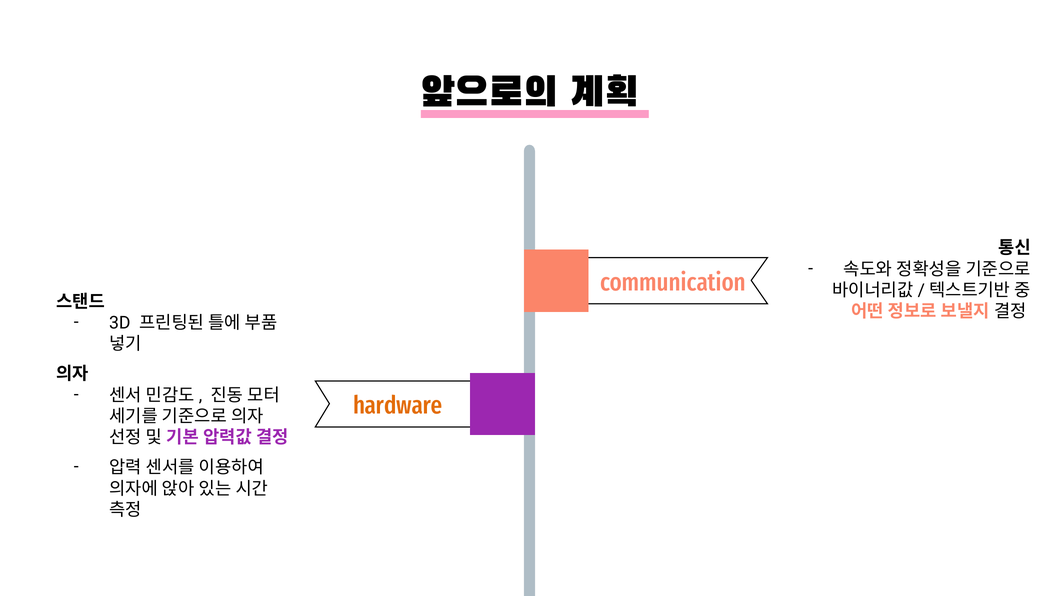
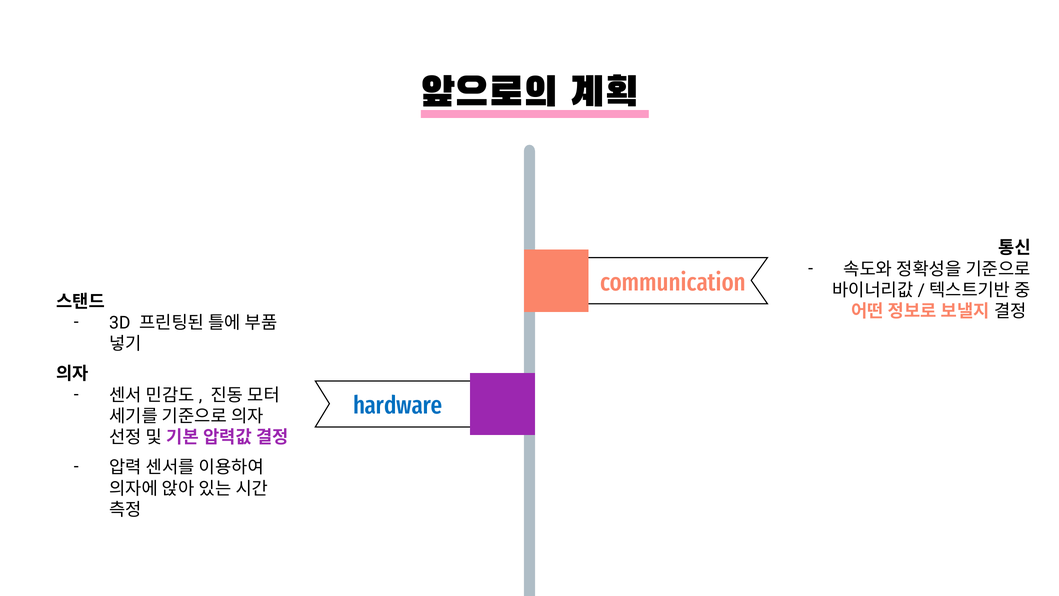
hardware colour: orange -> blue
